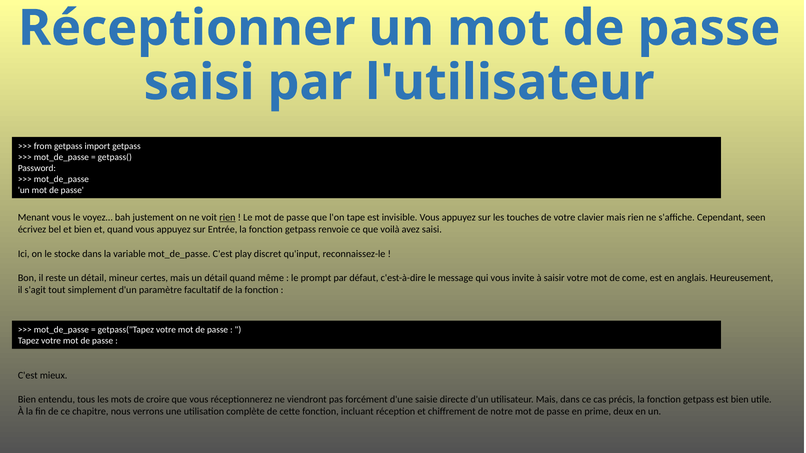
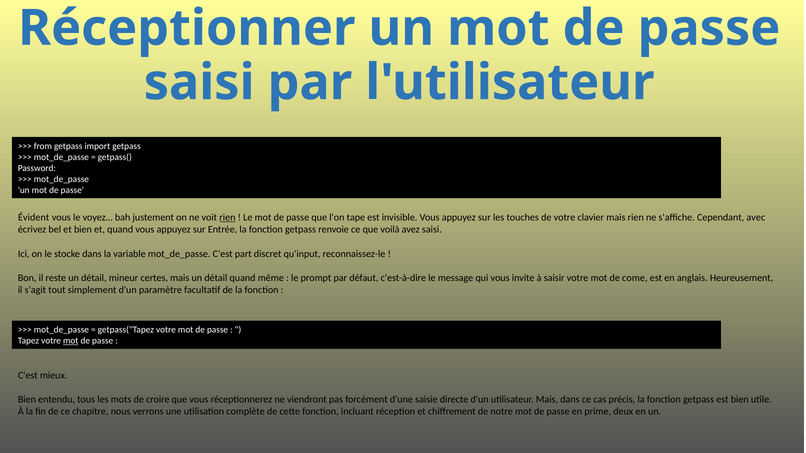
Menant: Menant -> Évident
seen: seen -> avec
play: play -> part
mot at (71, 341) underline: none -> present
